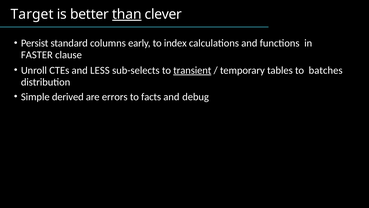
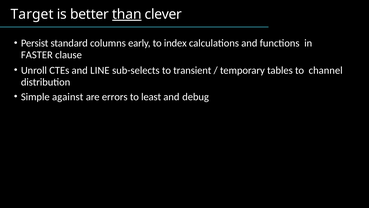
LESS: LESS -> LINE
transient underline: present -> none
batches: batches -> channel
derived: derived -> against
facts: facts -> least
